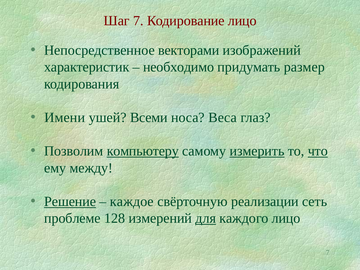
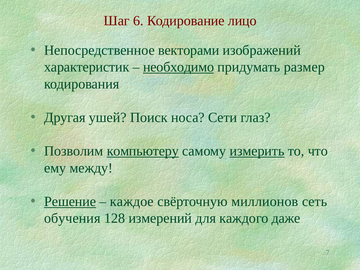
Шаг 7: 7 -> 6
необходимо underline: none -> present
Имени: Имени -> Другая
Всеми: Всеми -> Поиск
Веса: Веса -> Сети
что underline: present -> none
реализации: реализации -> миллионов
проблеме: проблеме -> обучения
для underline: present -> none
каждого лицо: лицо -> даже
